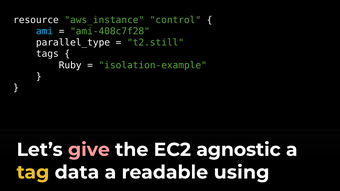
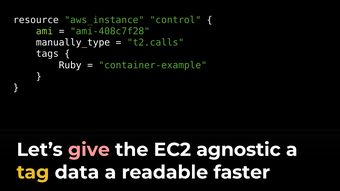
ami colour: light blue -> light green
parallel_type: parallel_type -> manually_type
t2.still: t2.still -> t2.calls
isolation-example: isolation-example -> container-example
using: using -> faster
